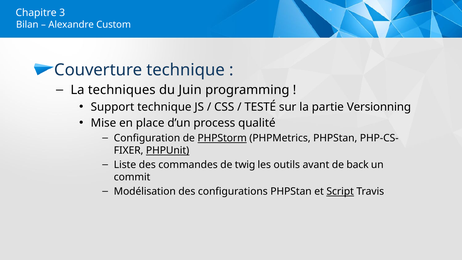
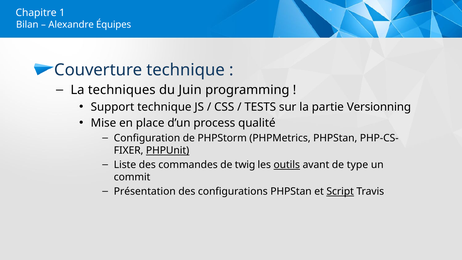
3: 3 -> 1
Custom: Custom -> Équipes
TESTÉ: TESTÉ -> TESTS
PHPStorm underline: present -> none
outils underline: none -> present
back: back -> type
Modélisation: Modélisation -> Présentation
